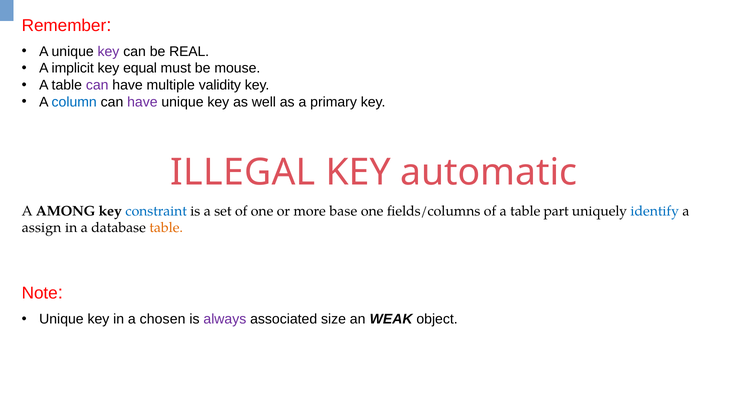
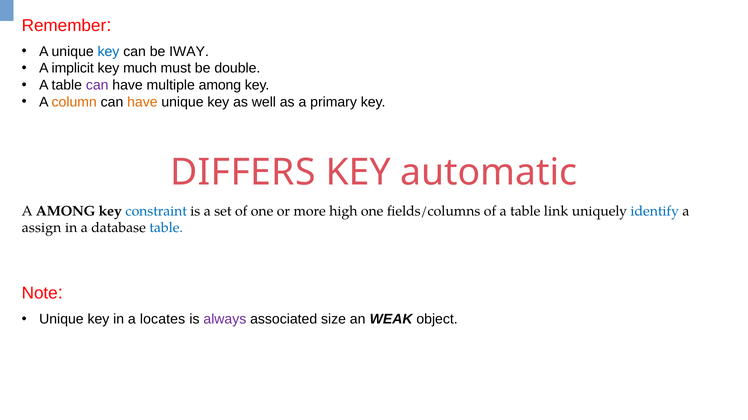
key at (108, 52) colour: purple -> blue
REAL: REAL -> IWAY
equal: equal -> much
mouse: mouse -> double
multiple validity: validity -> among
column colour: blue -> orange
have at (142, 102) colour: purple -> orange
ILLEGAL: ILLEGAL -> DIFFERS
base: base -> high
part: part -> link
table at (166, 228) colour: orange -> blue
chosen: chosen -> locates
